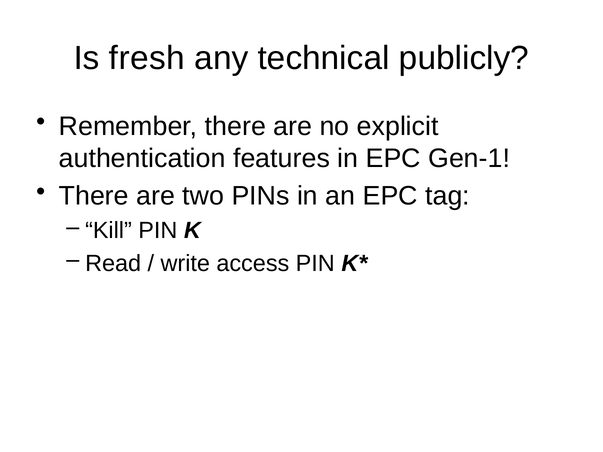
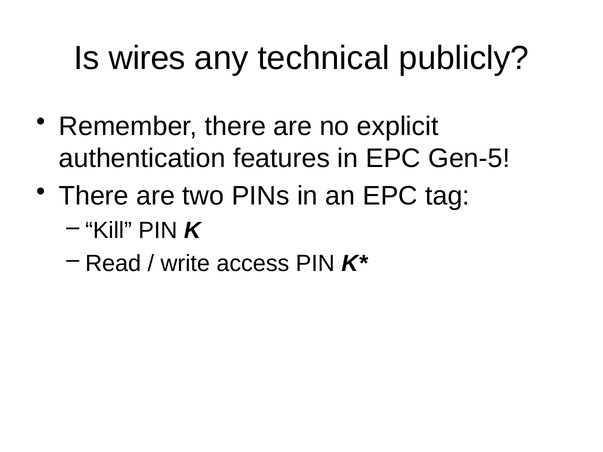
fresh: fresh -> wires
Gen-1: Gen-1 -> Gen-5
